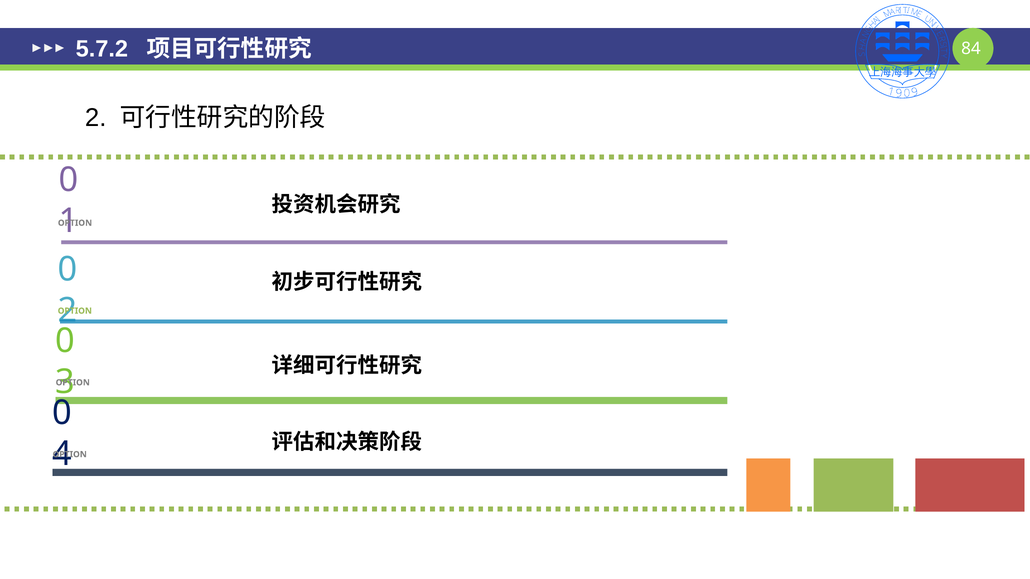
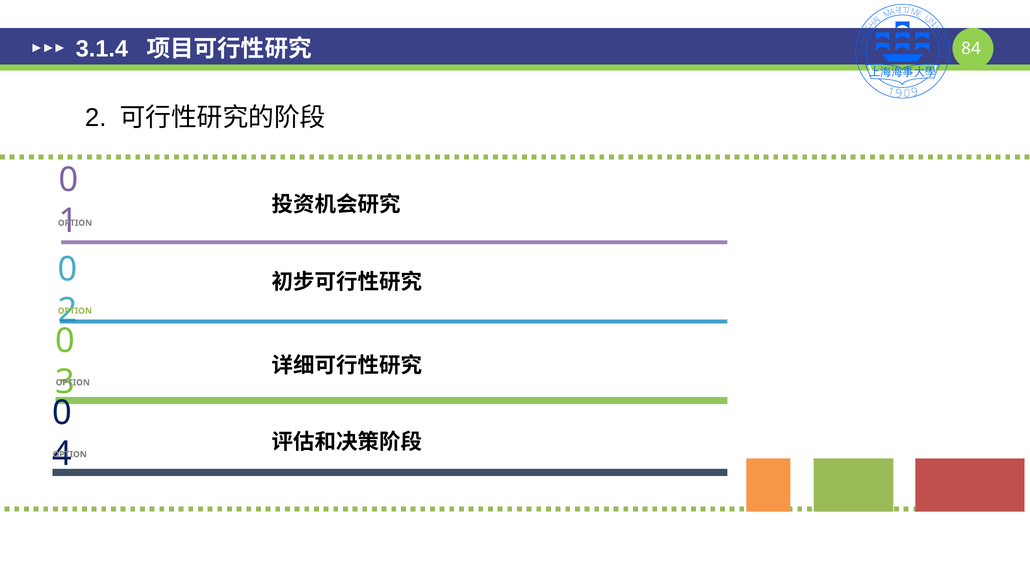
5.7.2: 5.7.2 -> 3.1.4
